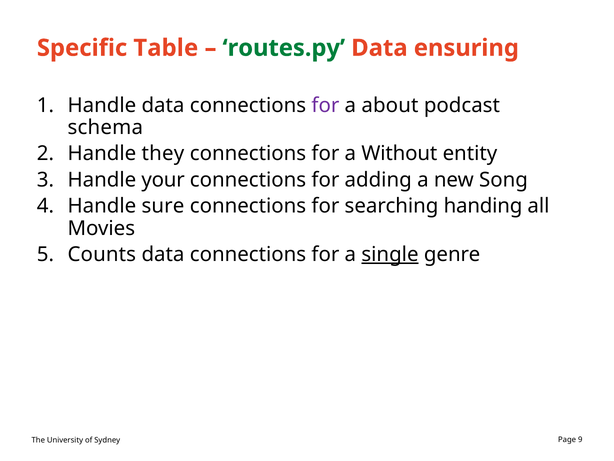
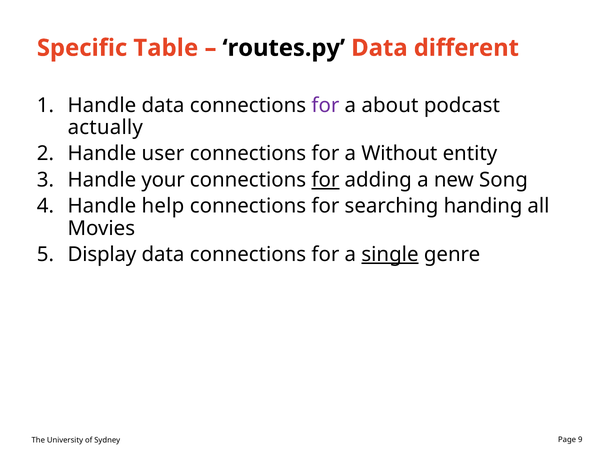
routes.py colour: green -> black
ensuring: ensuring -> different
schema: schema -> actually
they: they -> user
for at (325, 180) underline: none -> present
sure: sure -> help
Counts: Counts -> Display
